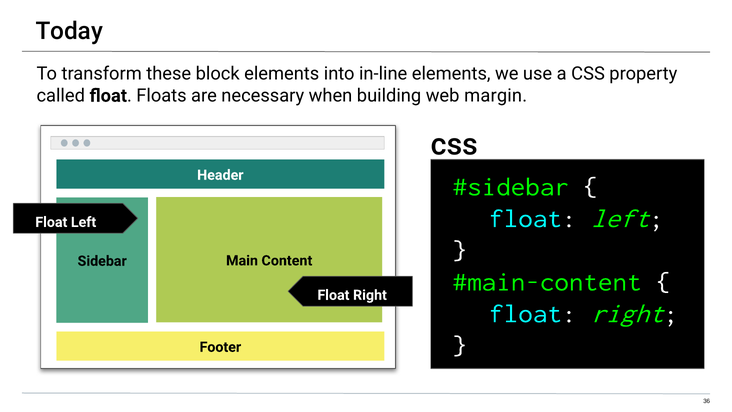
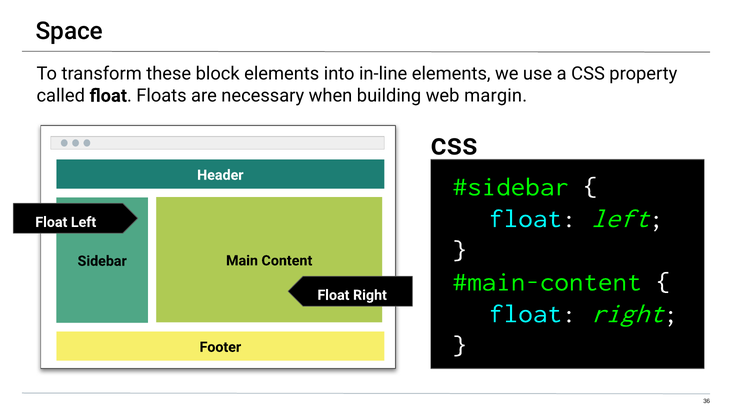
Today: Today -> Space
